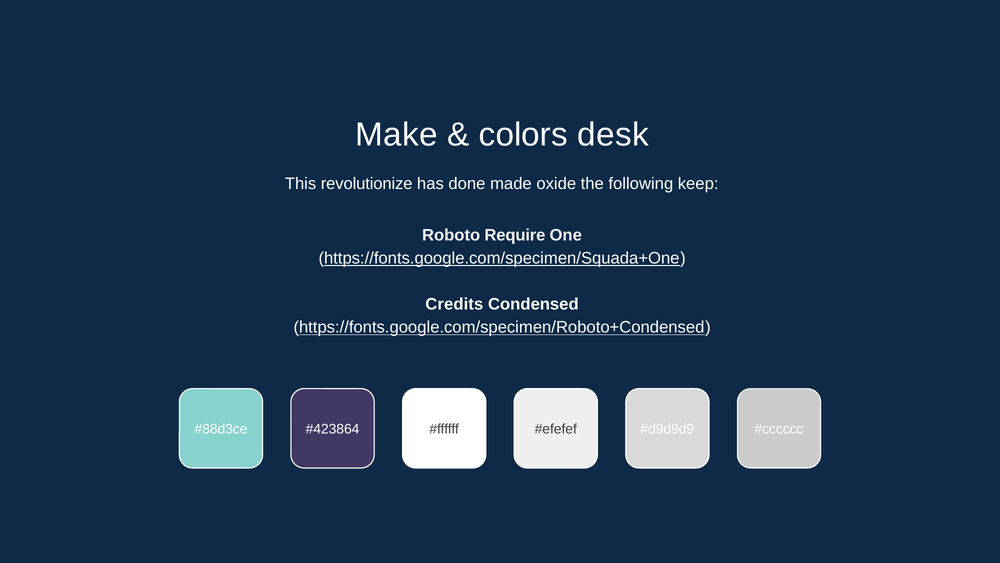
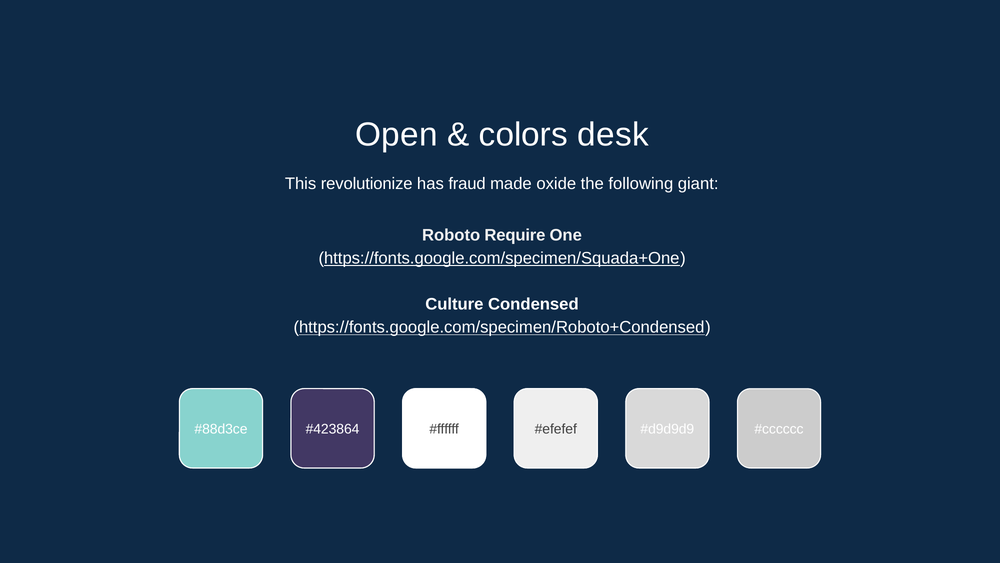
Make: Make -> Open
done: done -> fraud
keep: keep -> giant
Credits: Credits -> Culture
